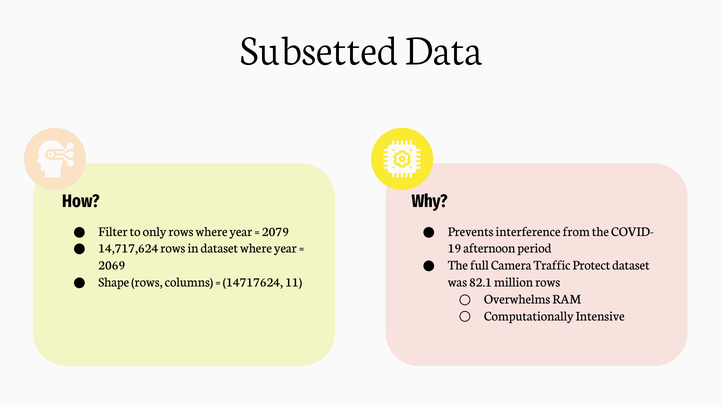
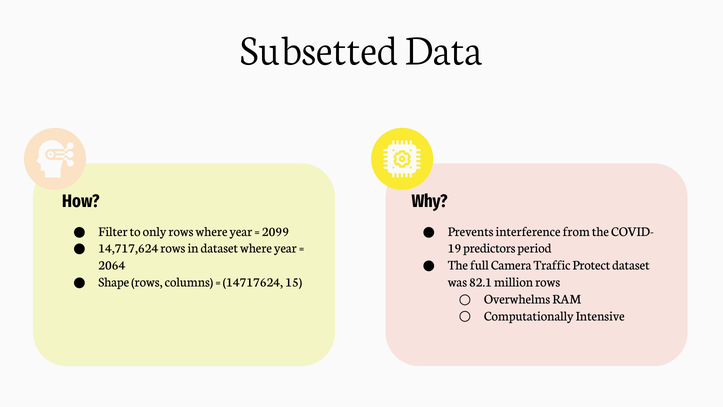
2079: 2079 -> 2099
afternoon: afternoon -> predictors
2069: 2069 -> 2064
11: 11 -> 15
